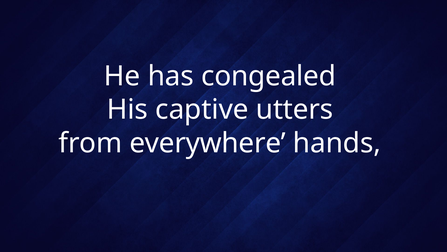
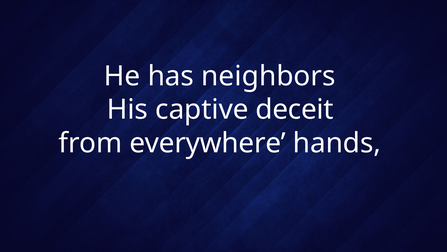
congealed: congealed -> neighbors
utters: utters -> deceit
